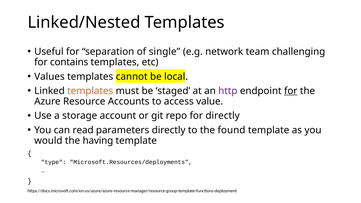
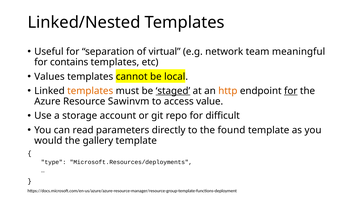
single: single -> virtual
challenging: challenging -> meaningful
staged underline: none -> present
http colour: purple -> orange
Accounts: Accounts -> Sawinvm
for directly: directly -> difficult
having: having -> gallery
